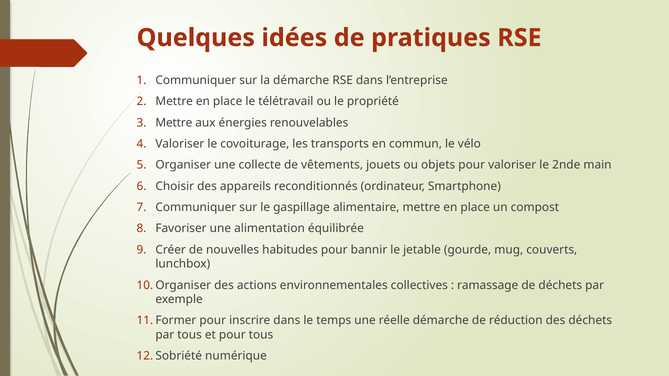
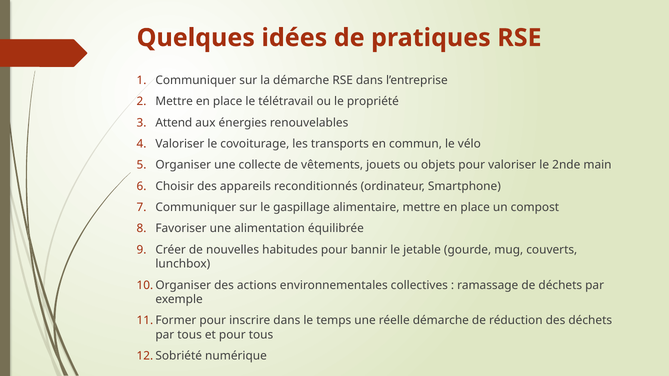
Mettre at (174, 123): Mettre -> Attend
